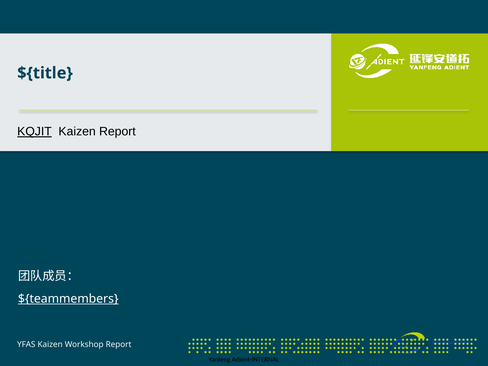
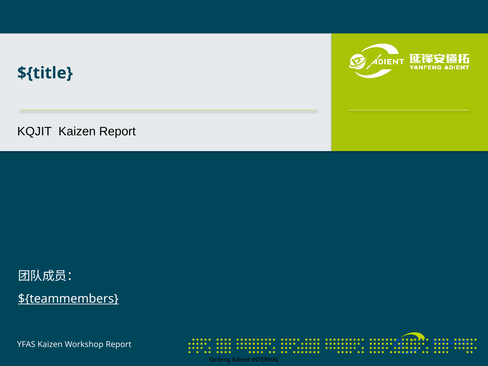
KQJIT underline: present -> none
